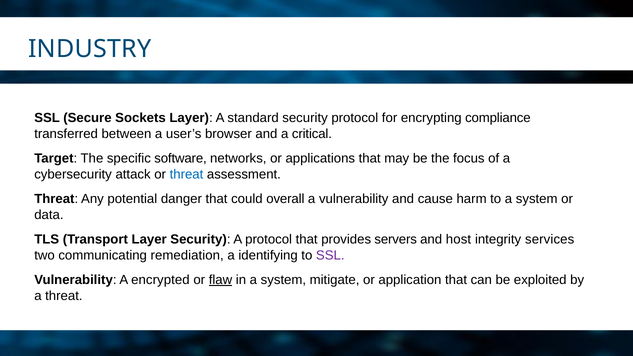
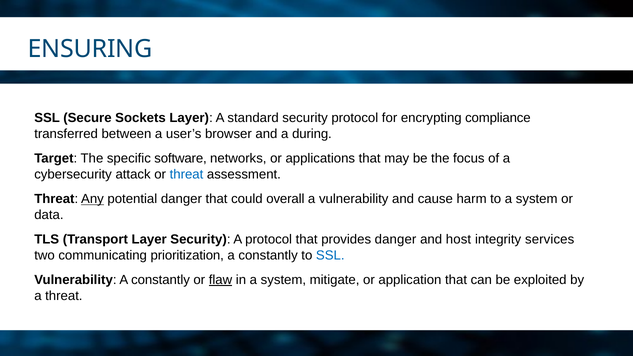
INDUSTRY: INDUSTRY -> ENSURING
critical: critical -> during
Any underline: none -> present
provides servers: servers -> danger
remediation: remediation -> prioritization
identifying at (268, 255): identifying -> constantly
SSL at (330, 255) colour: purple -> blue
Vulnerability A encrypted: encrypted -> constantly
